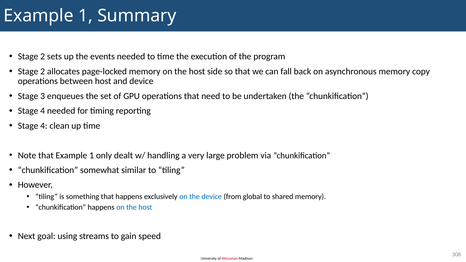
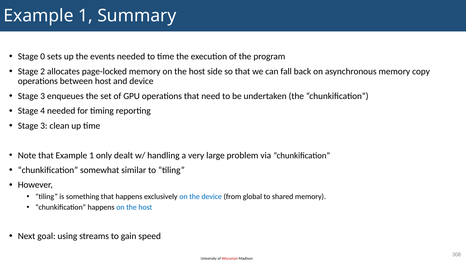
2 at (43, 57): 2 -> 0
4 at (44, 126): 4 -> 3
